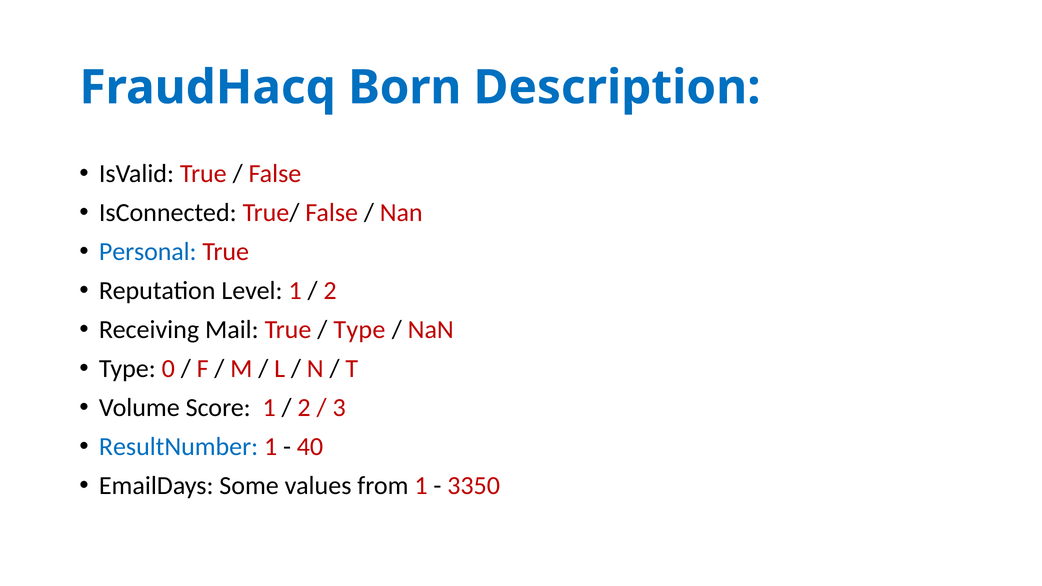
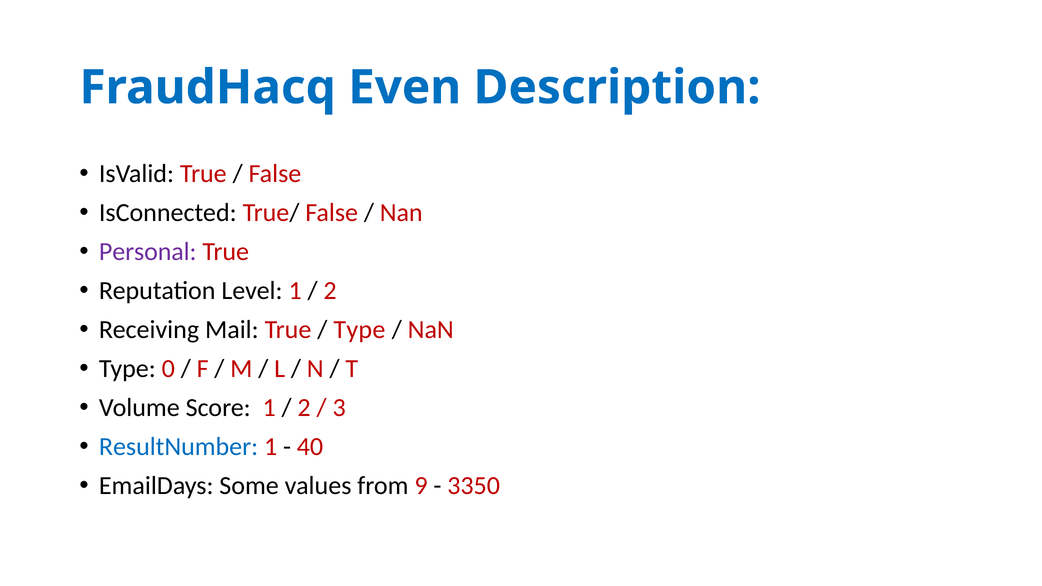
Born: Born -> Even
Personal colour: blue -> purple
from 1: 1 -> 9
